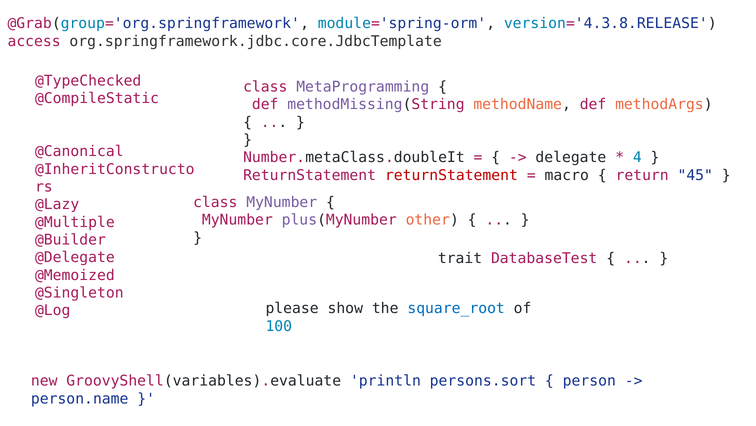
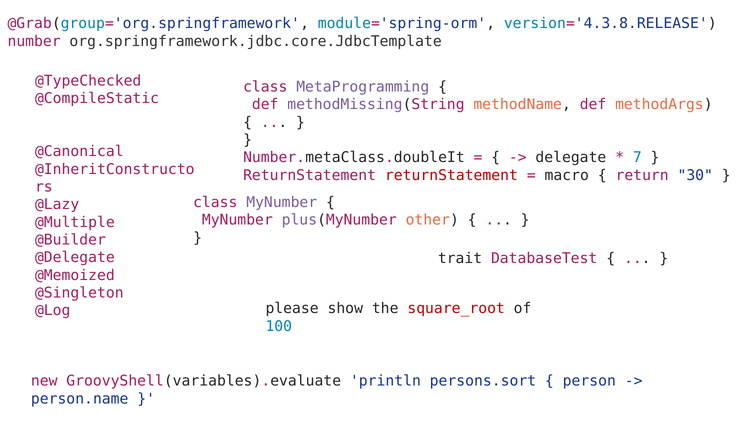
access: access -> number
4: 4 -> 7
45: 45 -> 30
square_root colour: blue -> red
